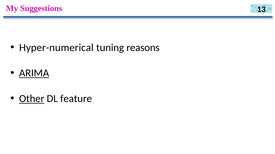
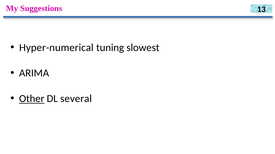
reasons: reasons -> slowest
ARIMA underline: present -> none
feature: feature -> several
